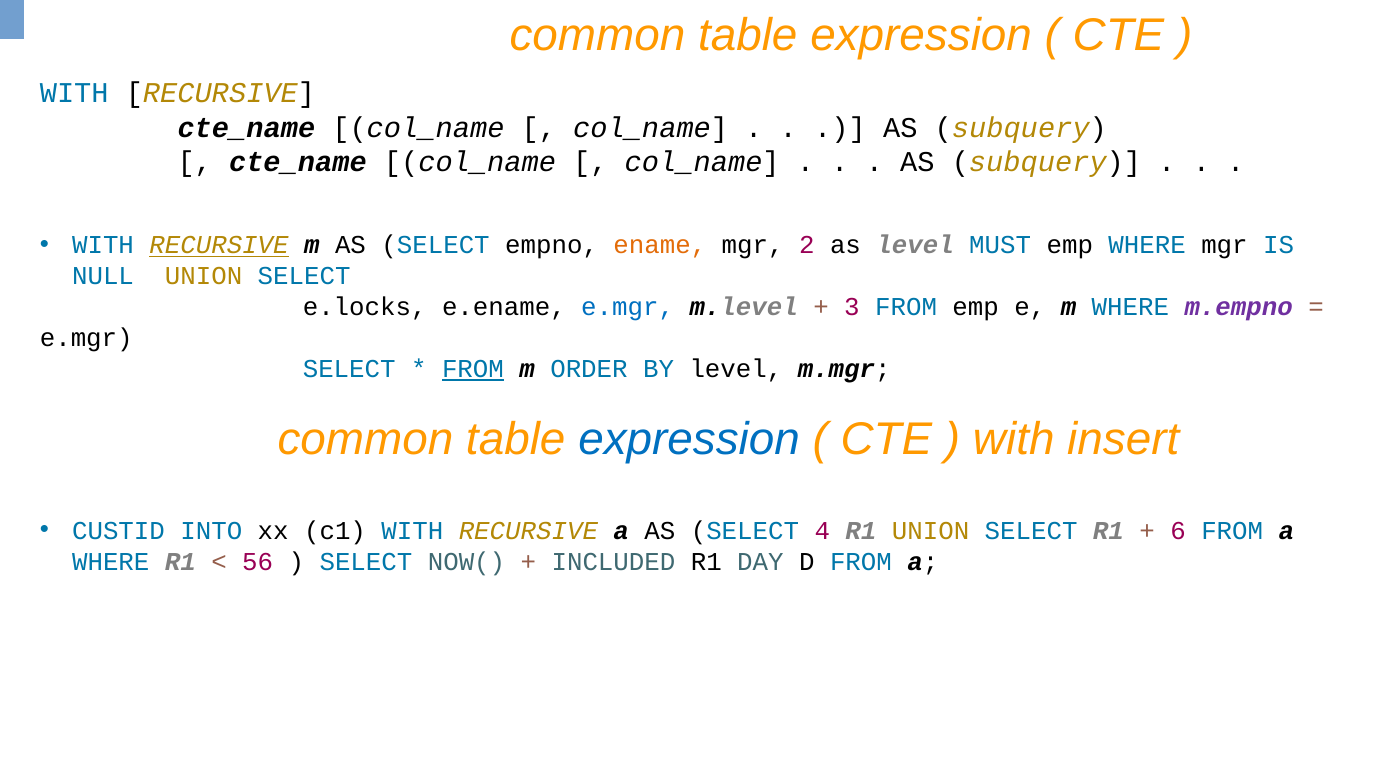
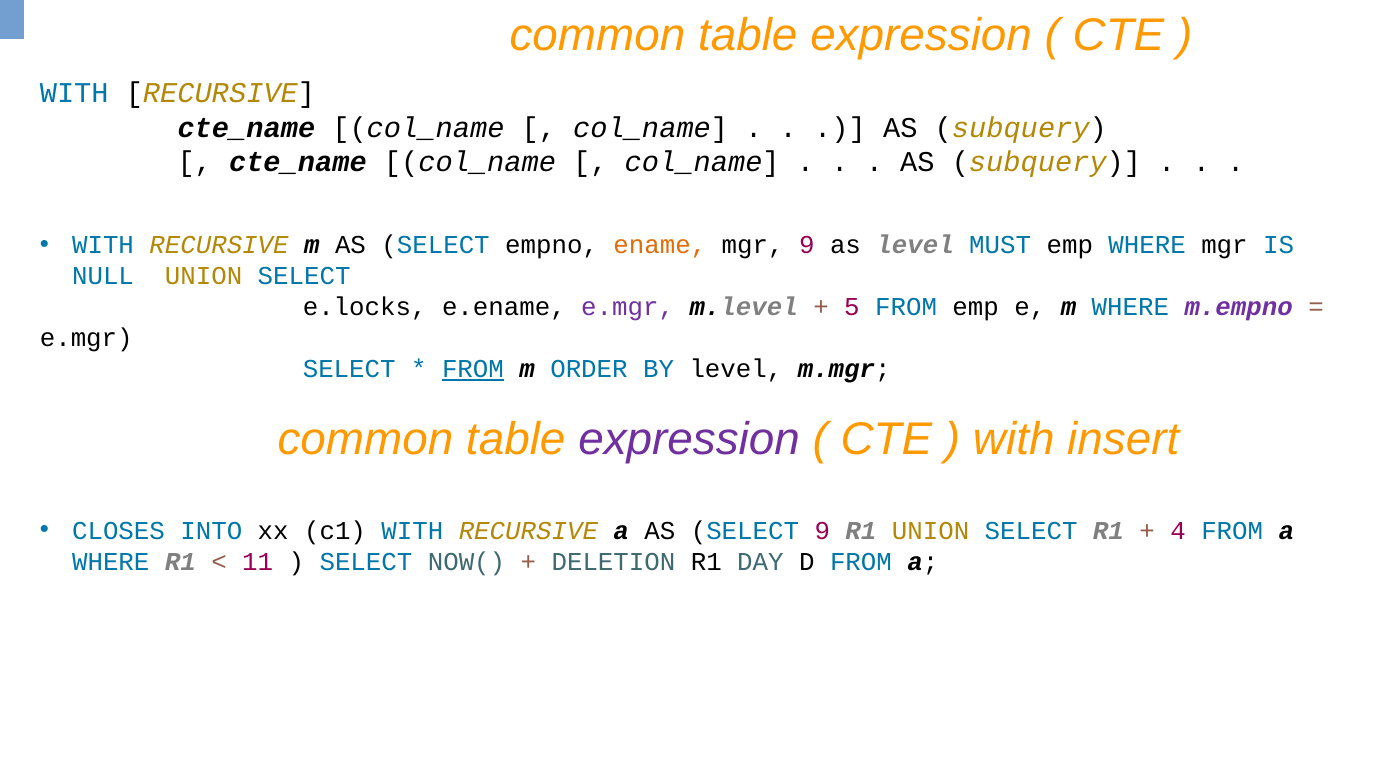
RECURSIVE at (219, 245) underline: present -> none
mgr 2: 2 -> 9
e.mgr at (628, 307) colour: blue -> purple
3: 3 -> 5
expression at (689, 440) colour: blue -> purple
CUSTID: CUSTID -> CLOSES
SELECT 4: 4 -> 9
6: 6 -> 4
56: 56 -> 11
INCLUDED: INCLUDED -> DELETION
